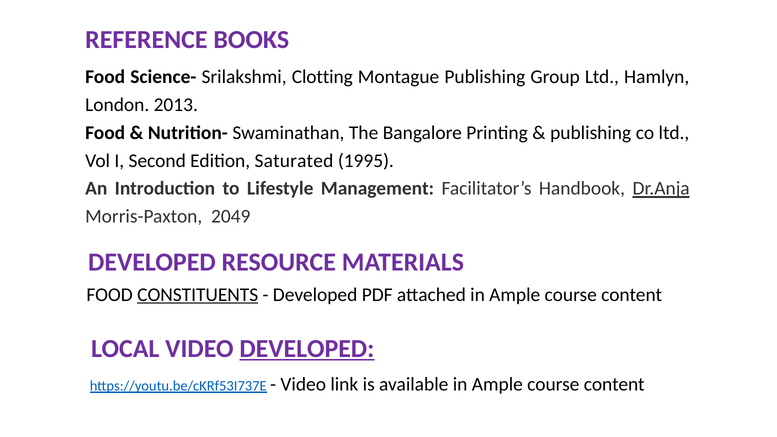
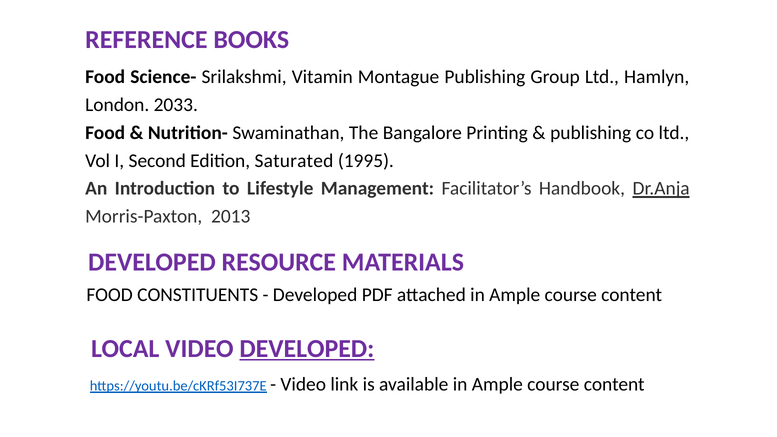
Clotting: Clotting -> Vitamin
2013: 2013 -> 2033
2049: 2049 -> 2013
CONSTITUENTS underline: present -> none
